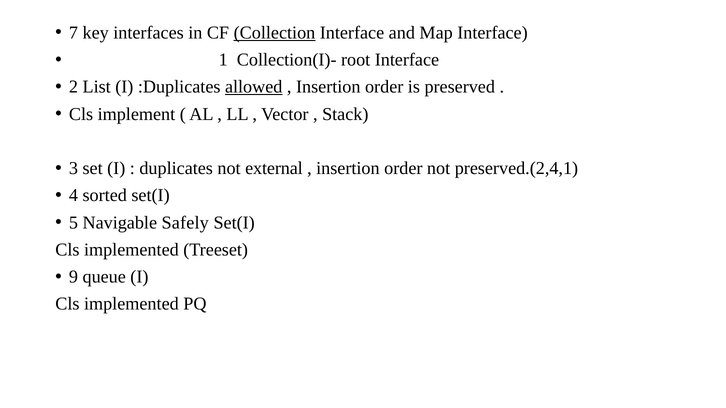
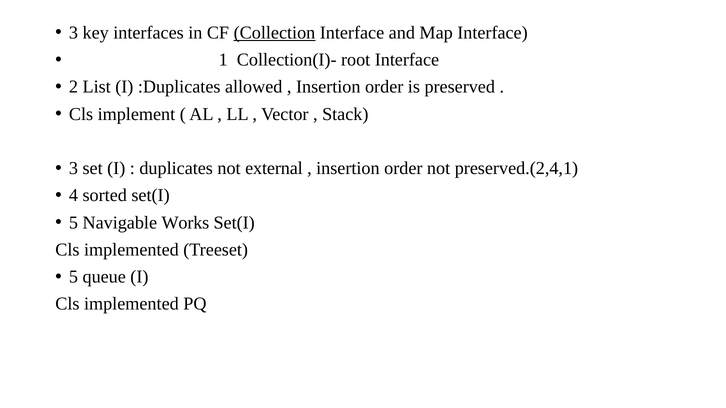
7 at (74, 33): 7 -> 3
allowed underline: present -> none
Safely: Safely -> Works
9 at (74, 277): 9 -> 5
